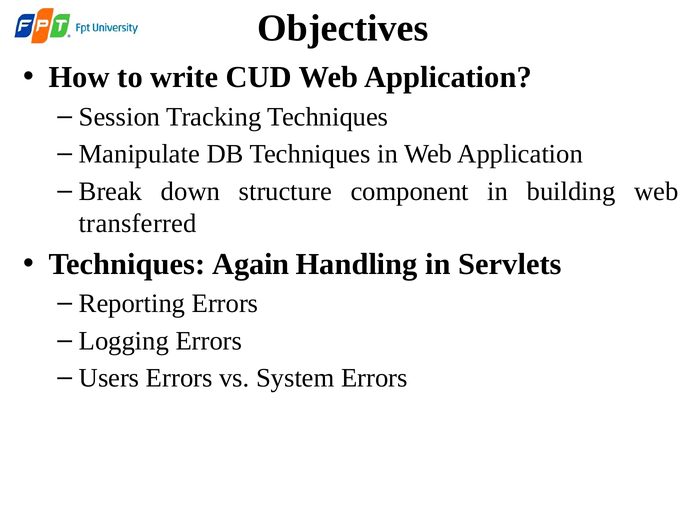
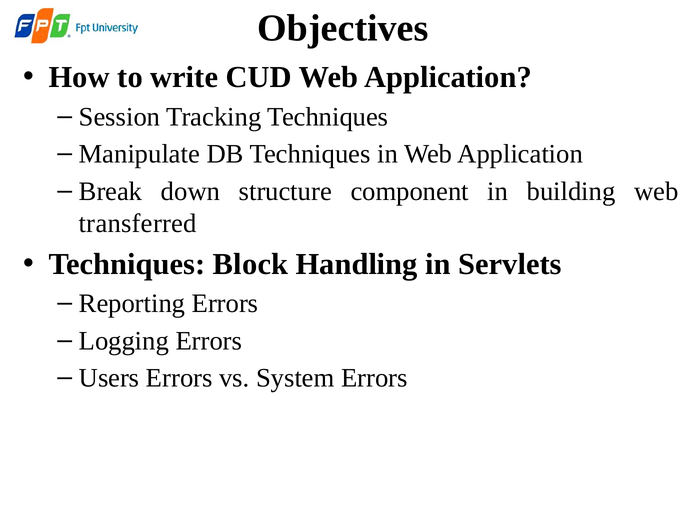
Again: Again -> Block
